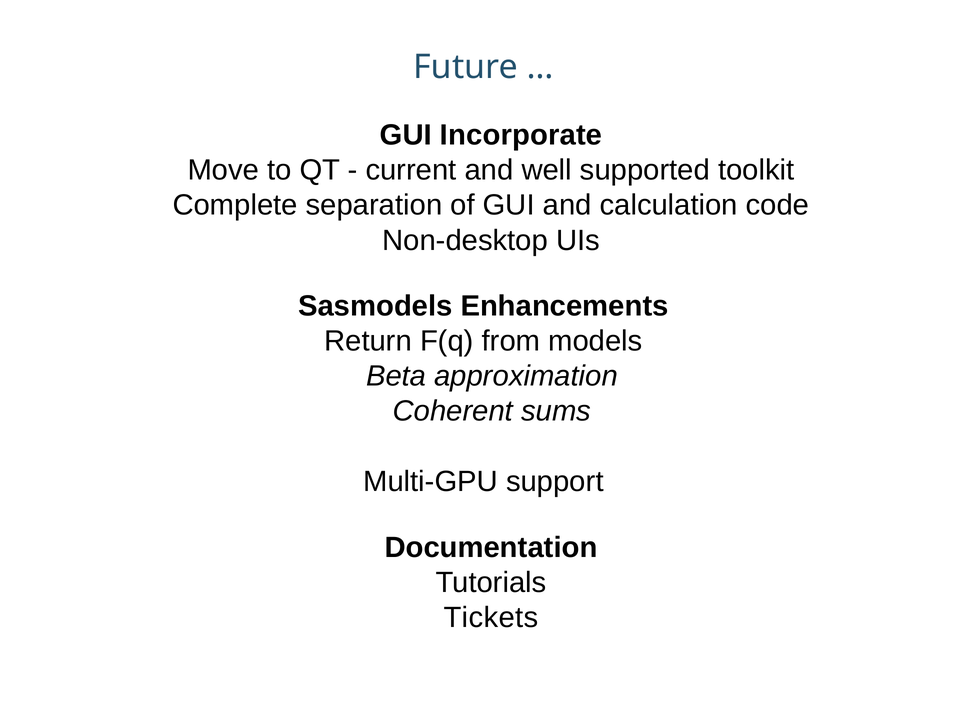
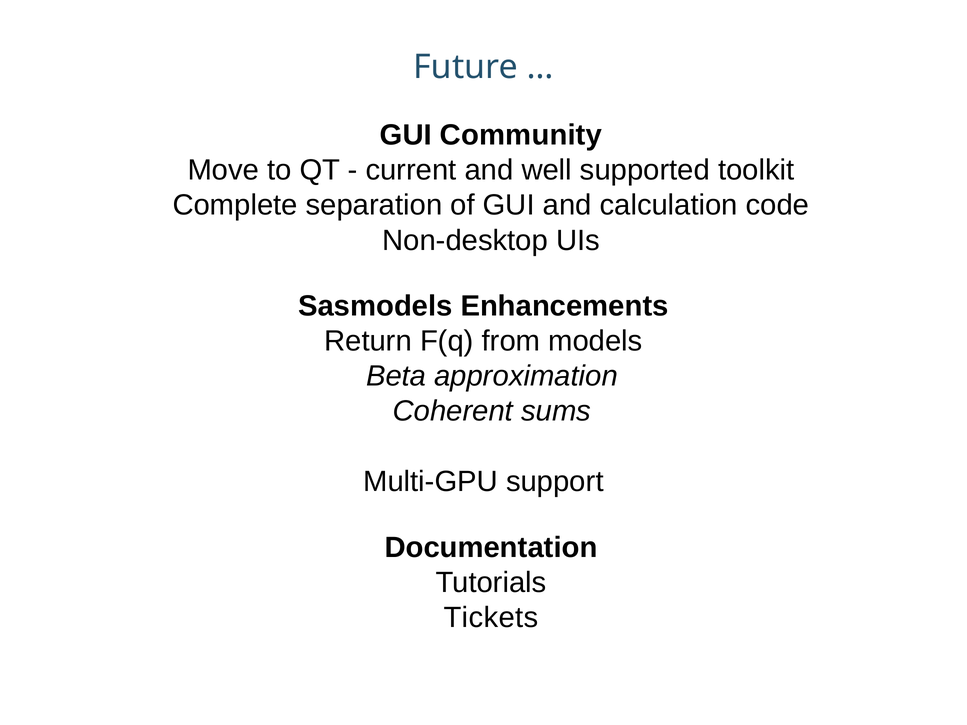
Incorporate: Incorporate -> Community
